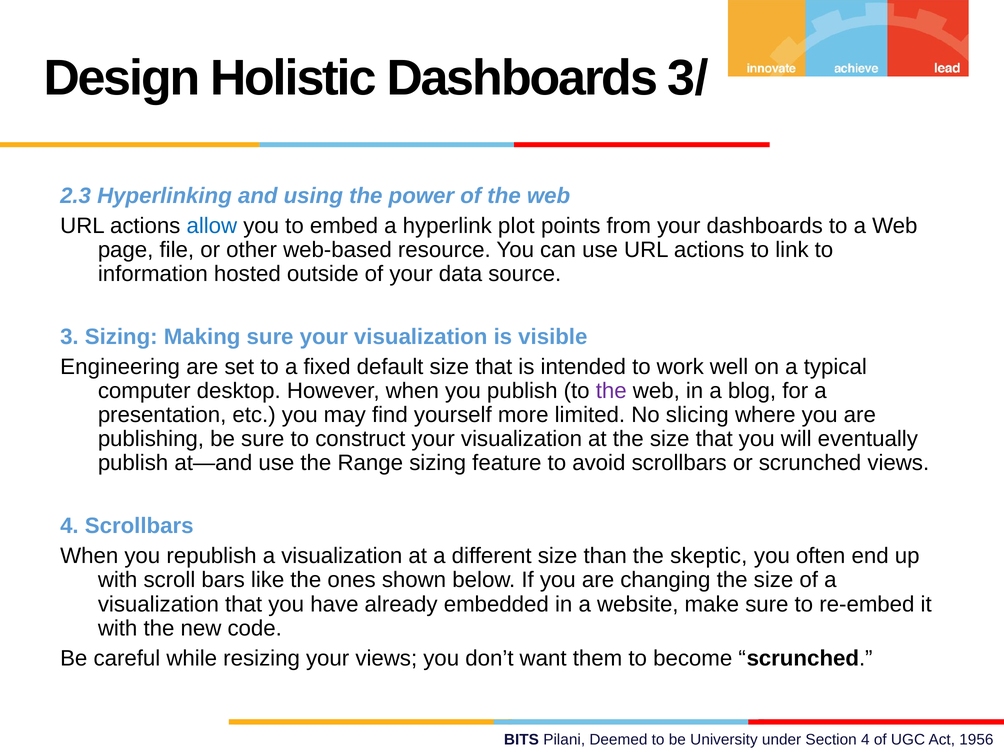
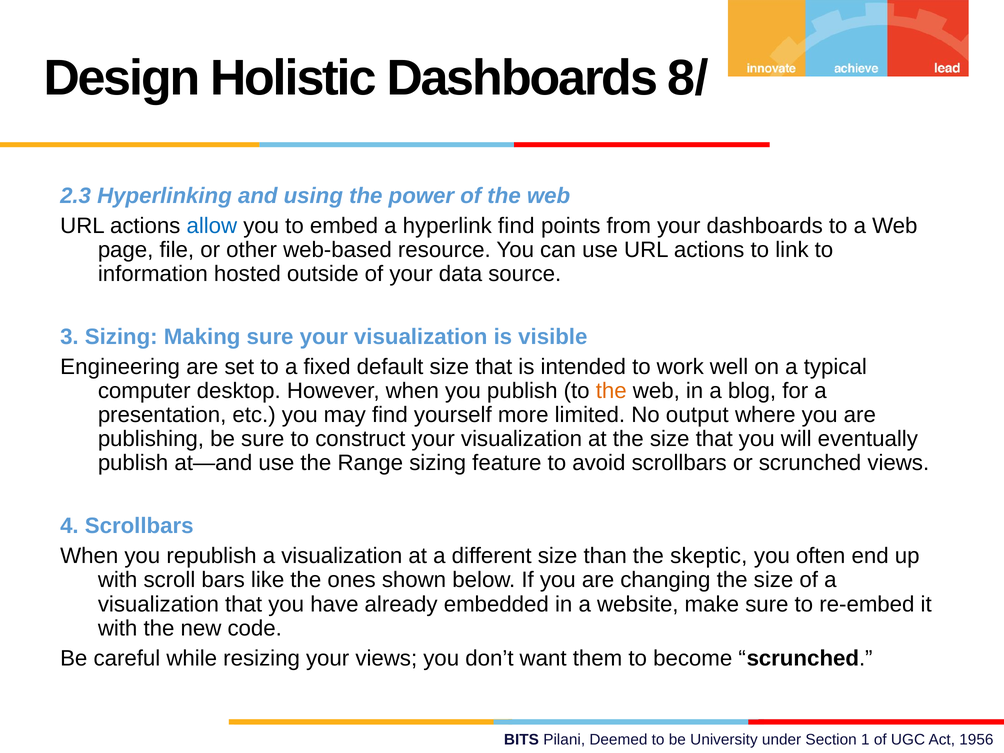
3/: 3/ -> 8/
hyperlink plot: plot -> find
the at (611, 391) colour: purple -> orange
slicing: slicing -> output
4 at (865, 739): 4 -> 1
